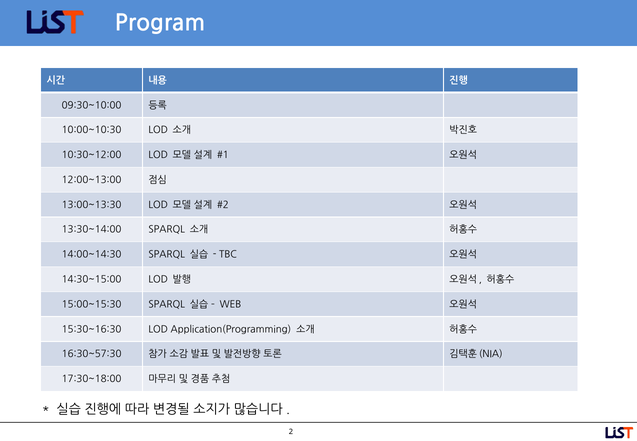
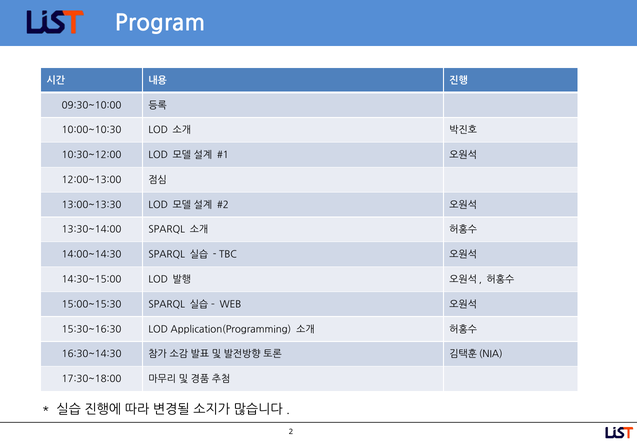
16:30~57:30: 16:30~57:30 -> 16:30~14:30
